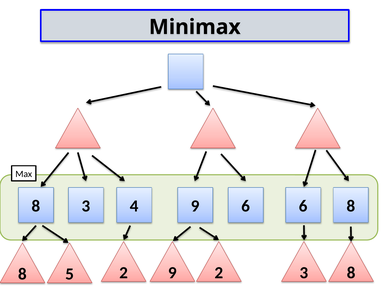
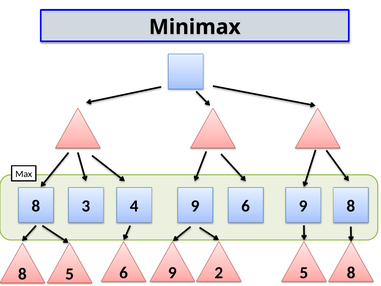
9 6 6: 6 -> 9
5 2: 2 -> 6
2 3: 3 -> 5
